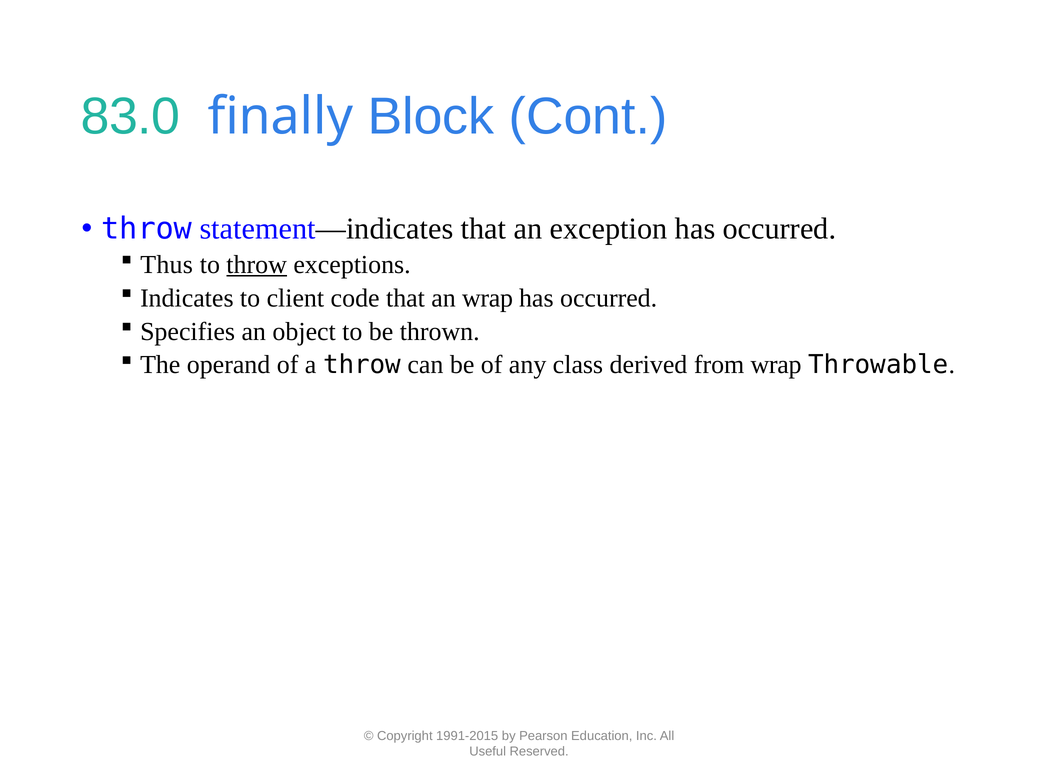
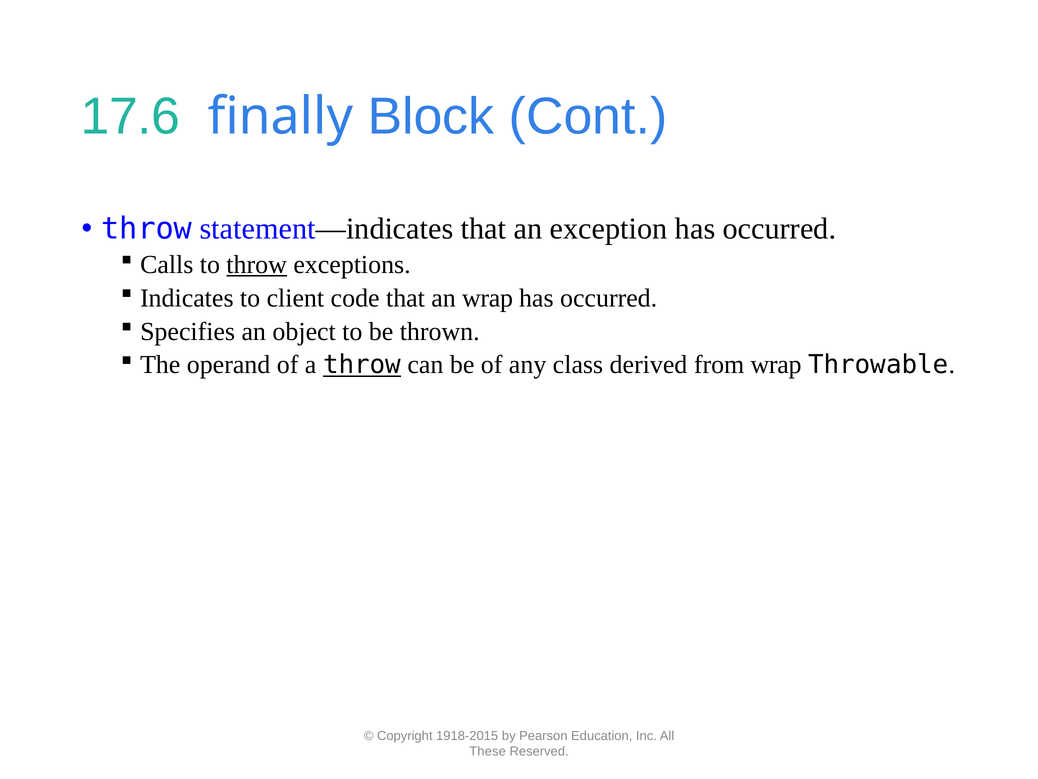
83.0: 83.0 -> 17.6
Thus: Thus -> Calls
throw at (362, 365) underline: none -> present
1991-2015: 1991-2015 -> 1918-2015
Useful: Useful -> These
